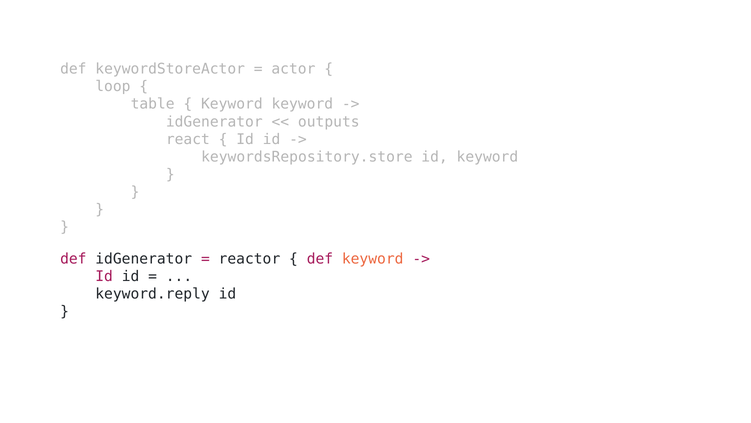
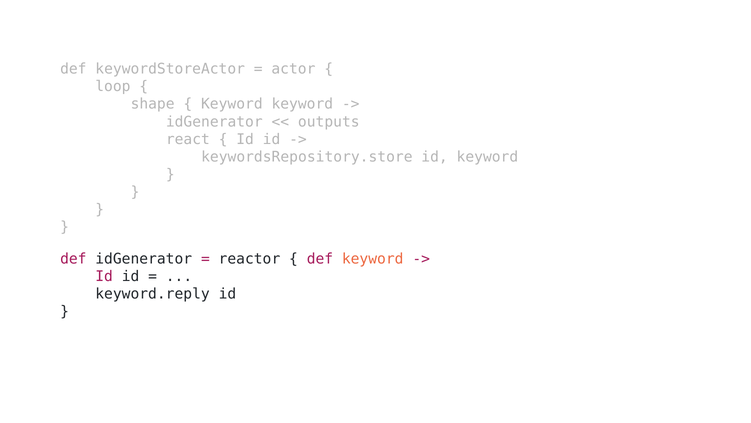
table: table -> shape
